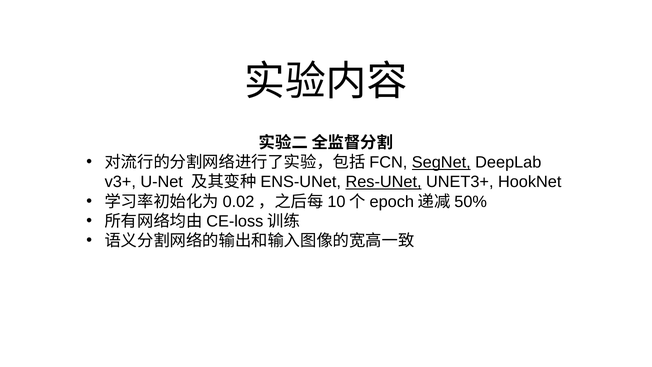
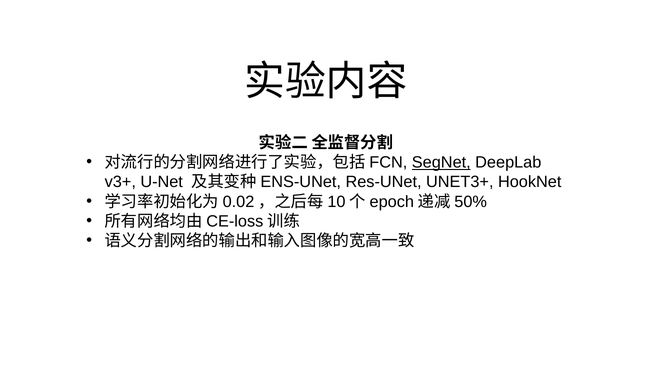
Res-UNet underline: present -> none
